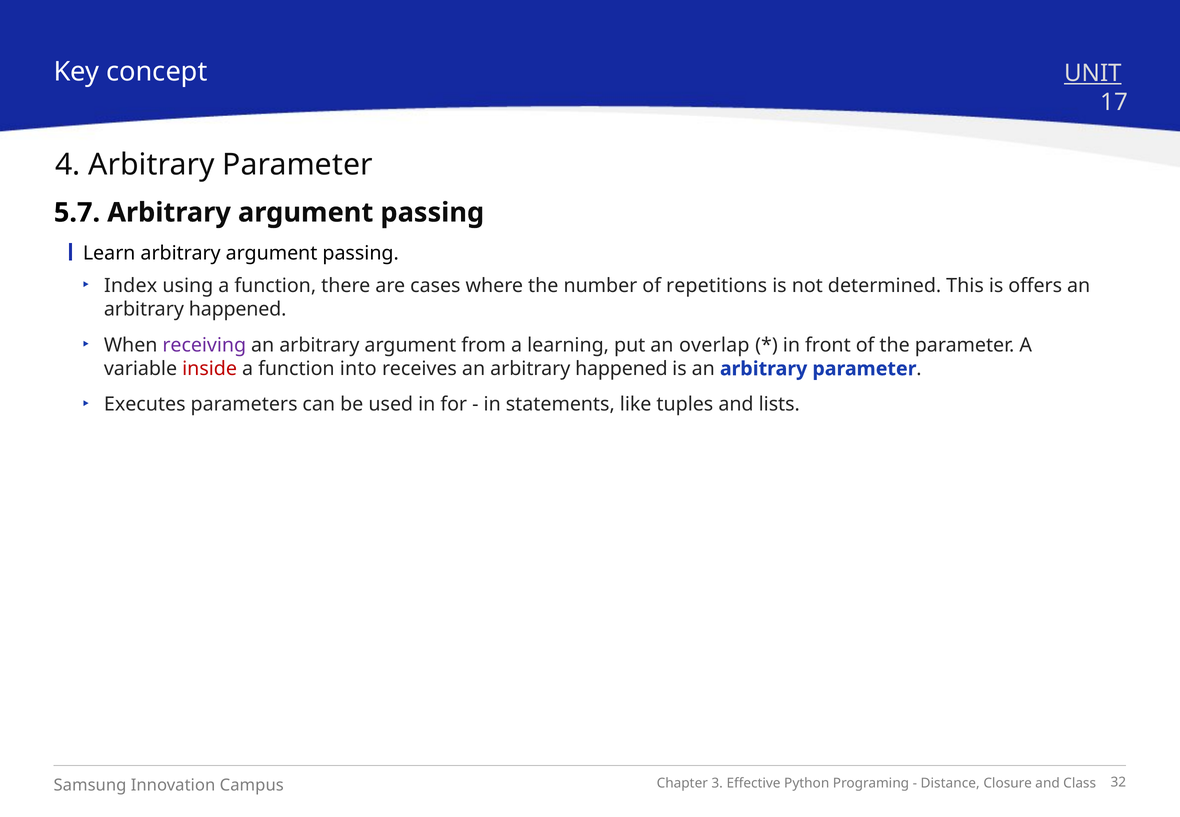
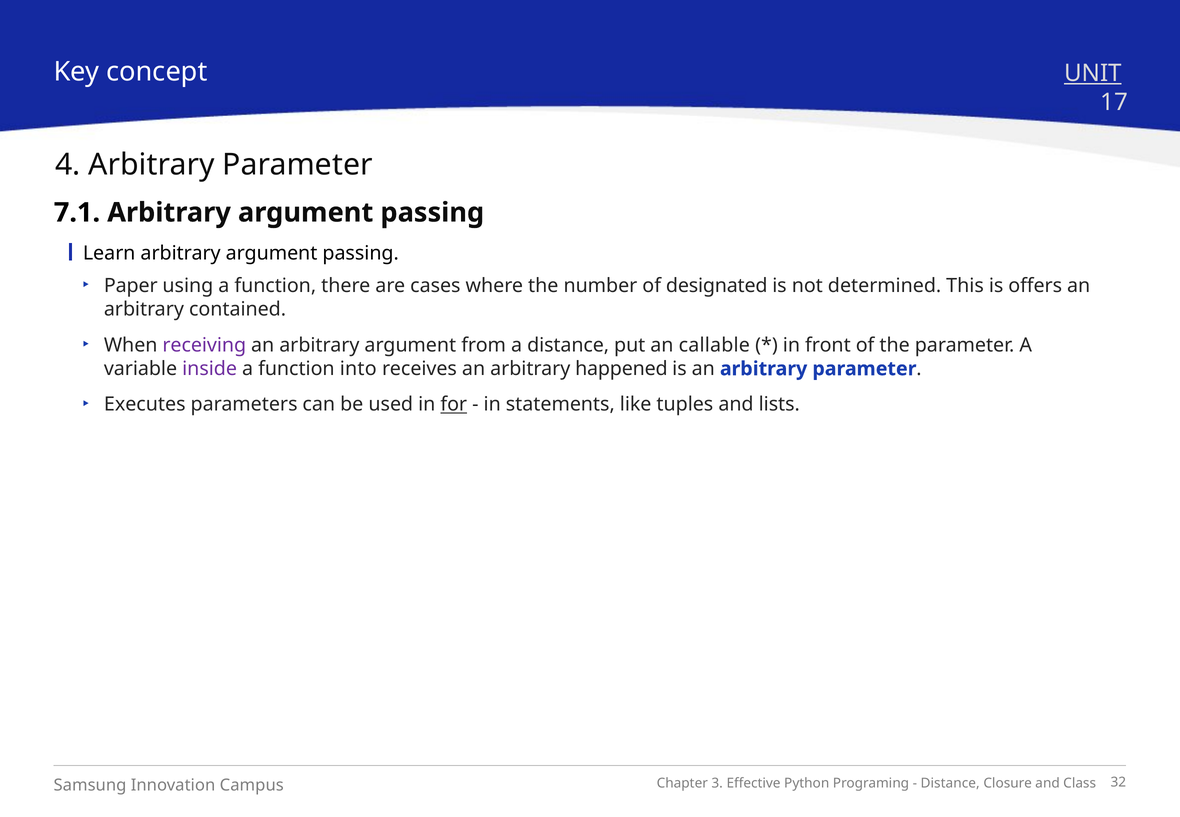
5.7: 5.7 -> 7.1
Index: Index -> Paper
repetitions: repetitions -> designated
happened at (238, 309): happened -> contained
a learning: learning -> distance
overlap: overlap -> callable
inside colour: red -> purple
for underline: none -> present
